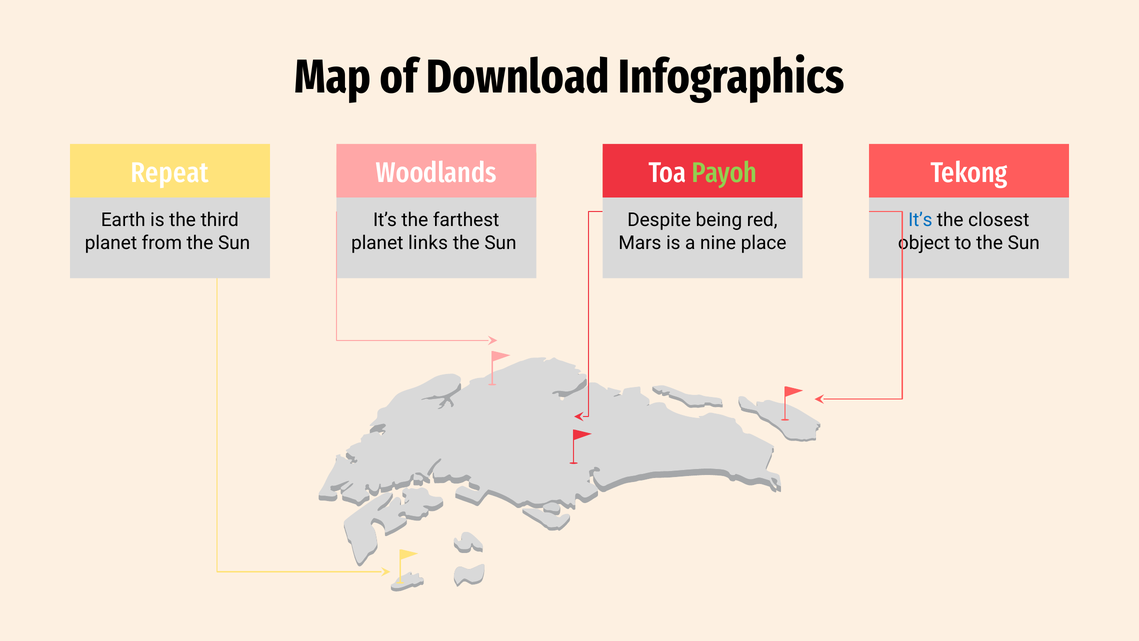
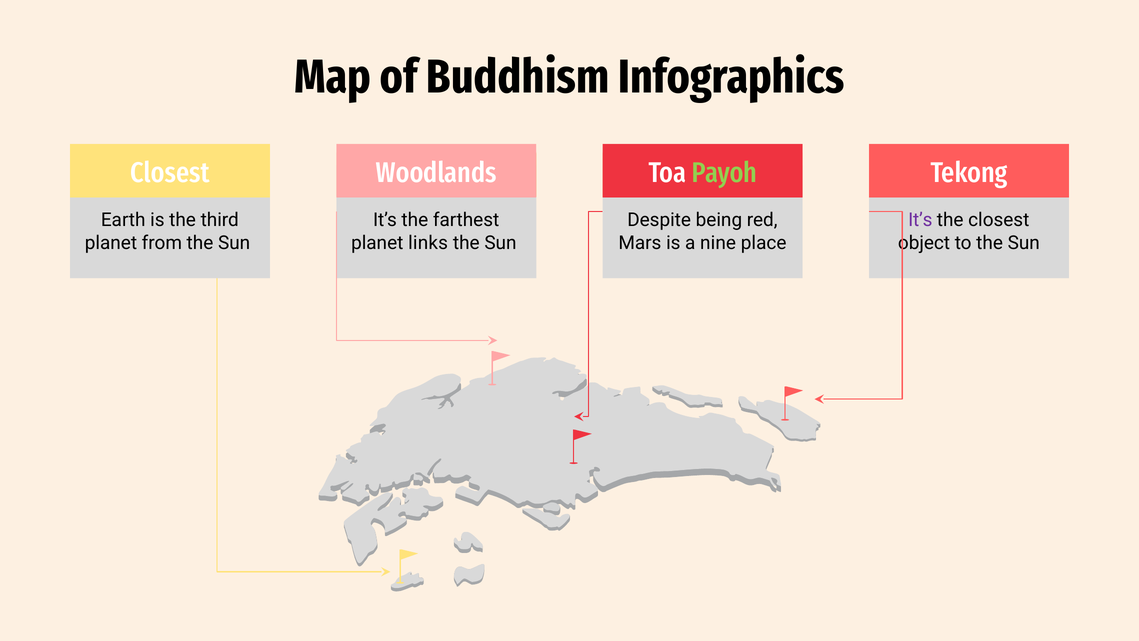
Download: Download -> Buddhism
Repeat at (170, 173): Repeat -> Closest
It’s at (920, 220) colour: blue -> purple
